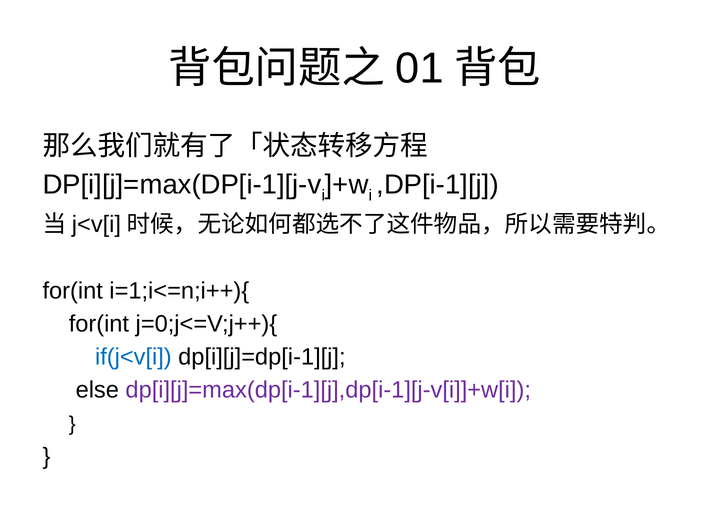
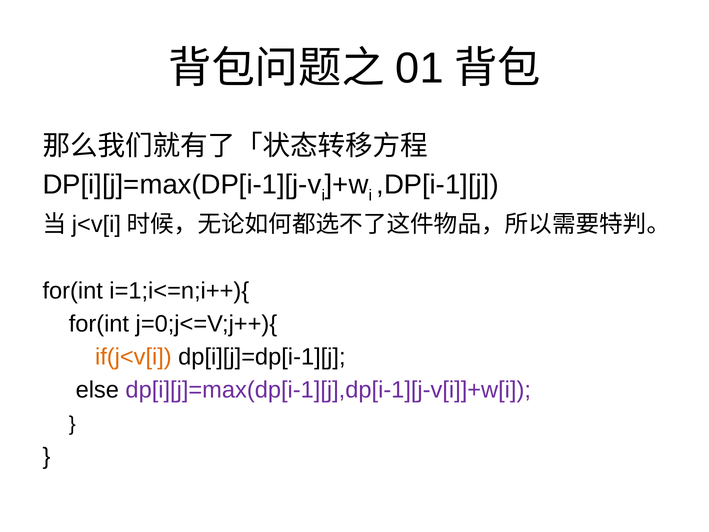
if(j<v[i colour: blue -> orange
